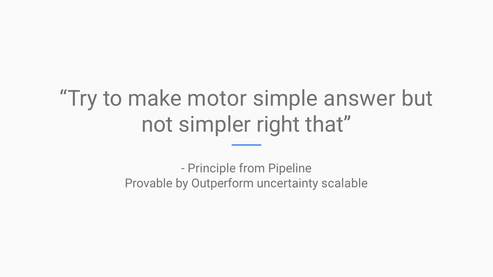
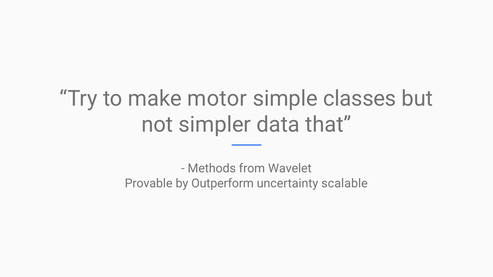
answer: answer -> classes
right: right -> data
Principle: Principle -> Methods
Pipeline: Pipeline -> Wavelet
